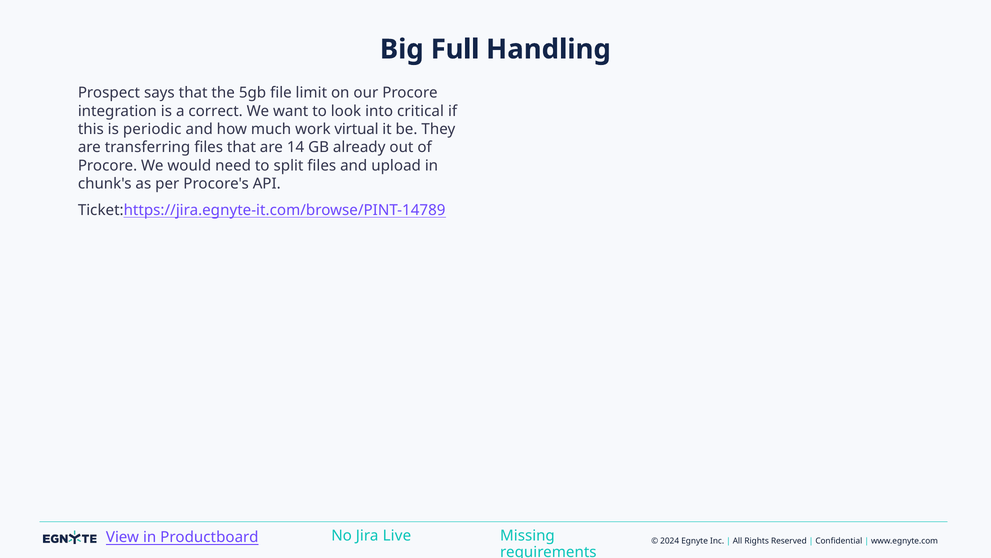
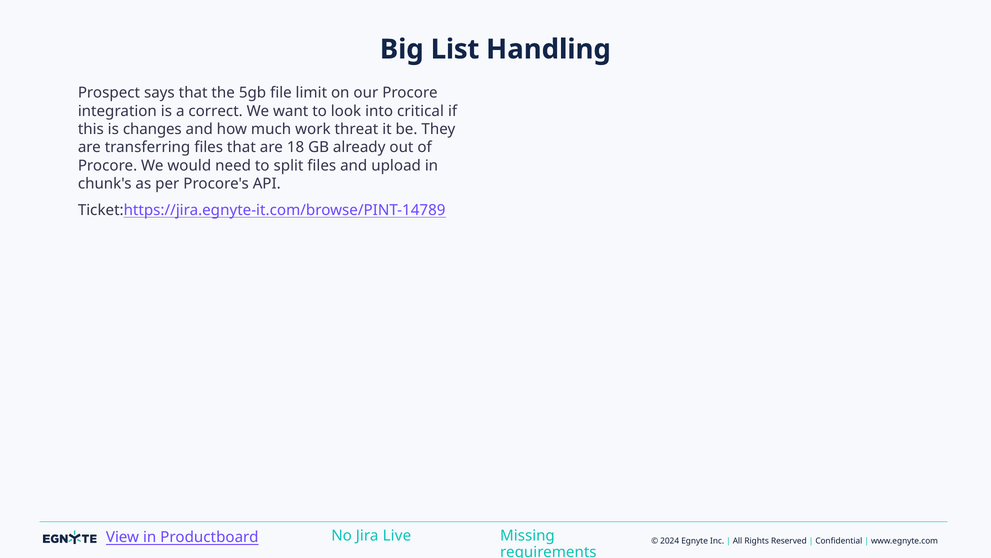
Full: Full -> List
periodic: periodic -> changes
virtual: virtual -> threat
14: 14 -> 18
